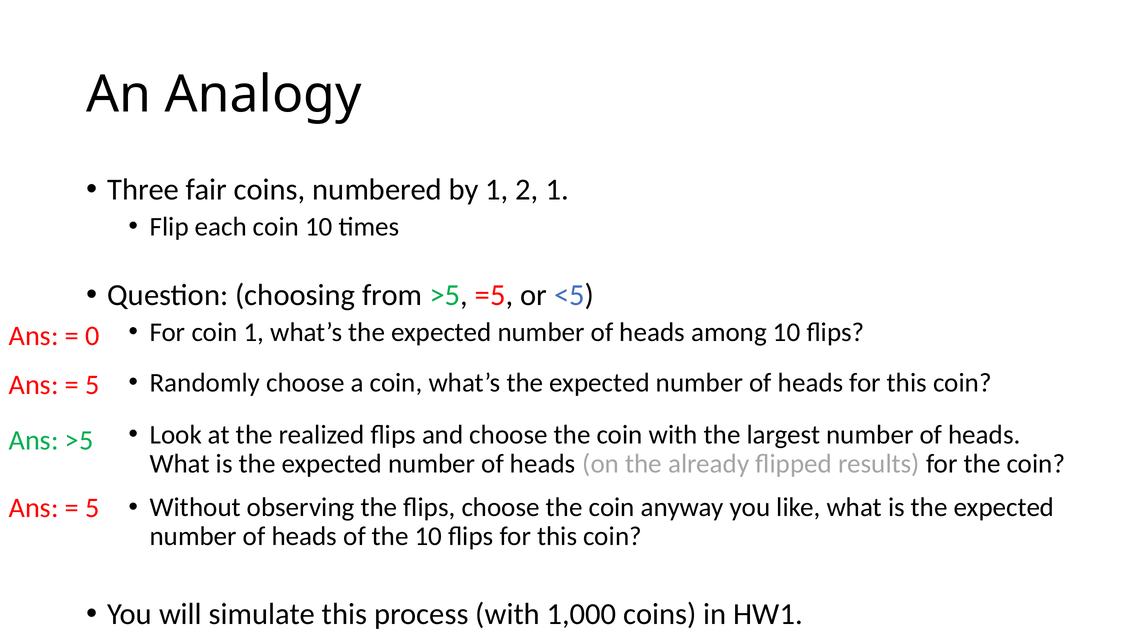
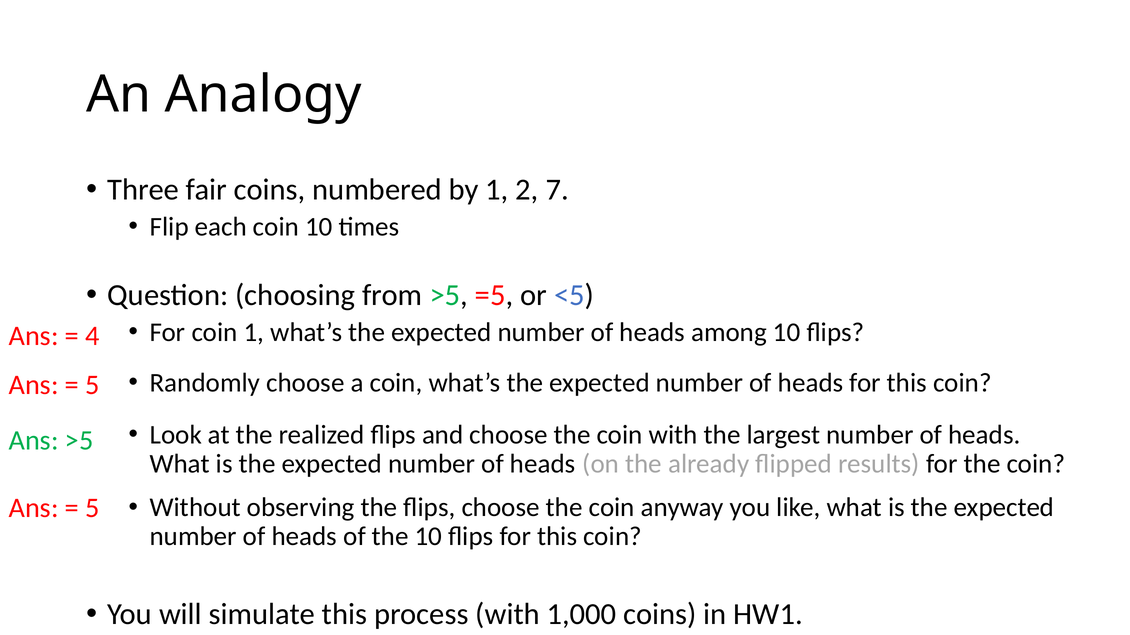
2 1: 1 -> 7
0: 0 -> 4
